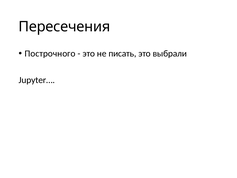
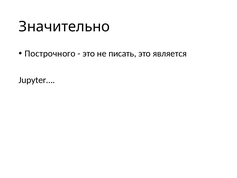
Пересечения: Пересечения -> Значительно
выбрали: выбрали -> является
